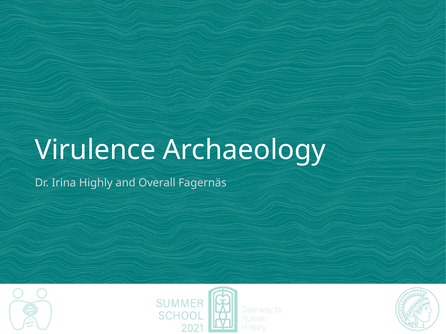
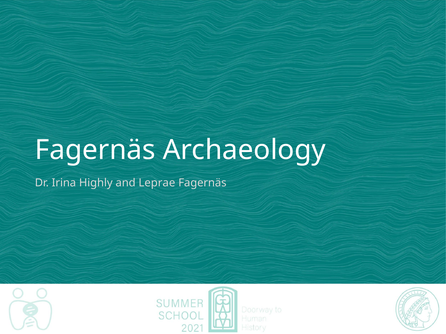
Virulence at (95, 150): Virulence -> Fagernäs
Overall: Overall -> Leprae
